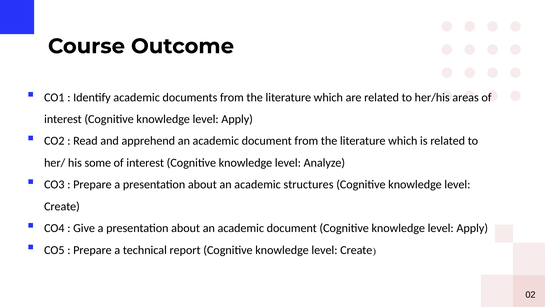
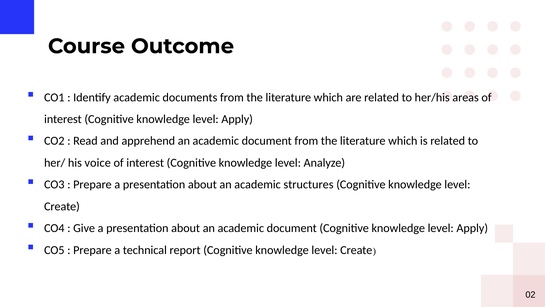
some: some -> voice
